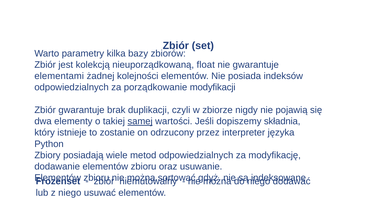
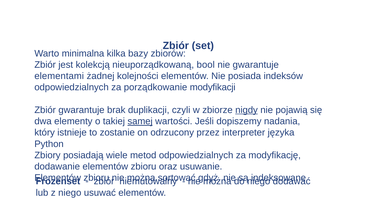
parametry: parametry -> minimalna
float: float -> bool
nigdy underline: none -> present
składnia: składnia -> nadania
